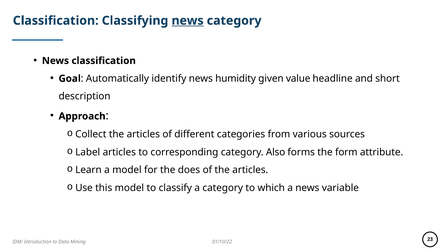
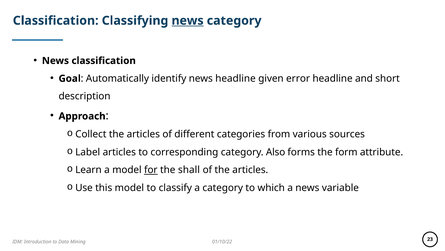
news humidity: humidity -> headline
value: value -> error
for underline: none -> present
does: does -> shall
